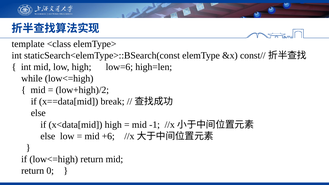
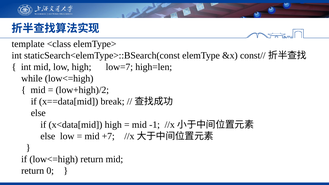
low=6: low=6 -> low=7
+6: +6 -> +7
